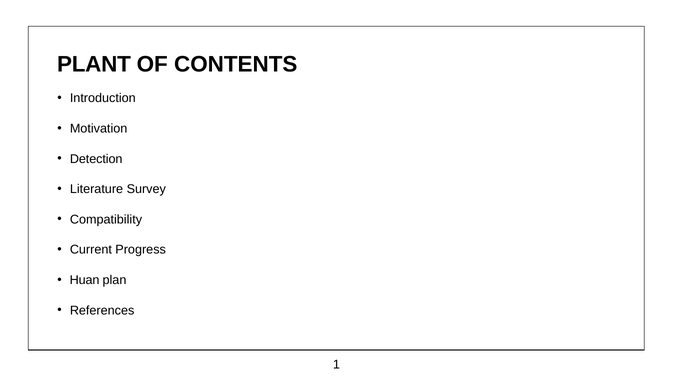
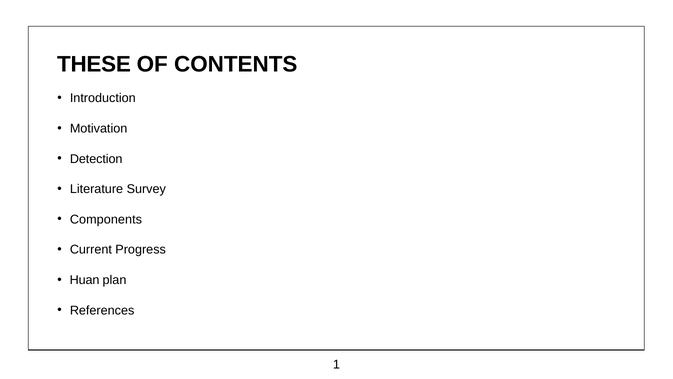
PLANT: PLANT -> THESE
Compatibility: Compatibility -> Components
